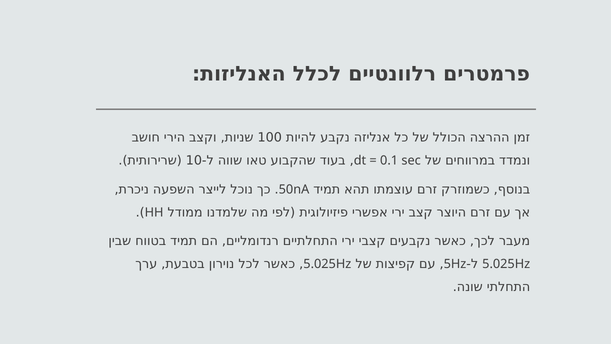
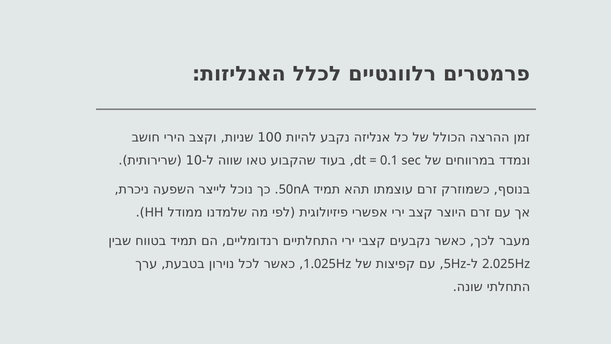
5.025Hz at (327, 264): 5.025Hz -> 1.025Hz
5.025Hz at (506, 264): 5.025Hz -> 2.025Hz
